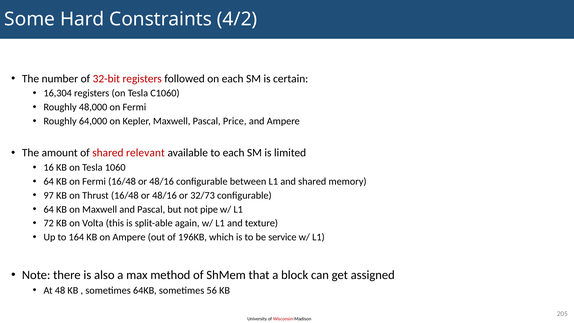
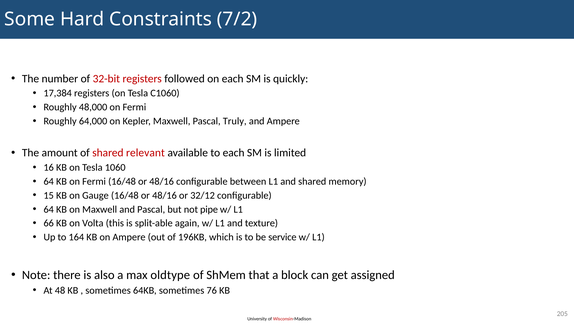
4/2: 4/2 -> 7/2
certain: certain -> quickly
16,304: 16,304 -> 17,384
Price: Price -> Truly
97: 97 -> 15
Thrust: Thrust -> Gauge
32/73: 32/73 -> 32/12
72: 72 -> 66
method: method -> oldtype
56: 56 -> 76
